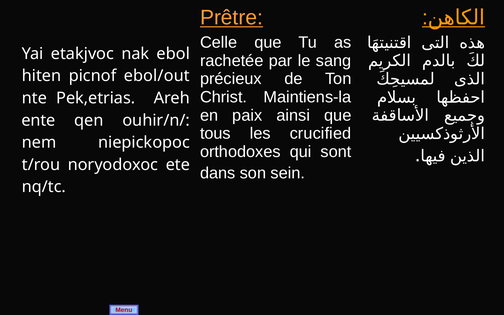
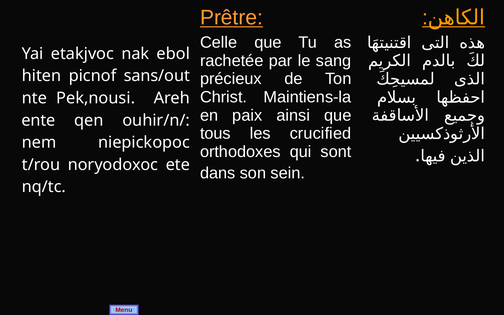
ebol/out: ebol/out -> sans/out
Pek,etrias: Pek,etrias -> Pek,nousi
